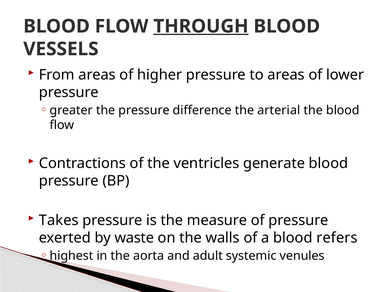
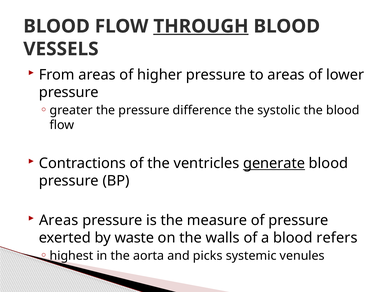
arterial: arterial -> systolic
generate underline: none -> present
Takes at (59, 220): Takes -> Areas
adult: adult -> picks
